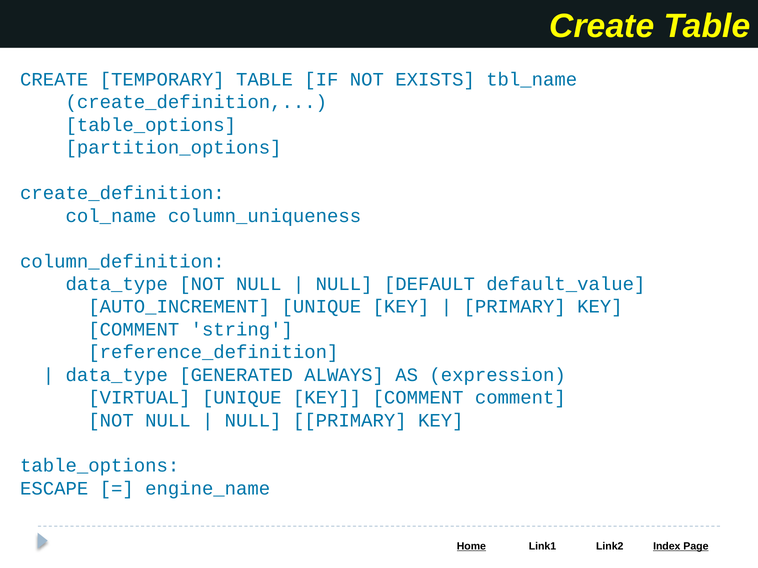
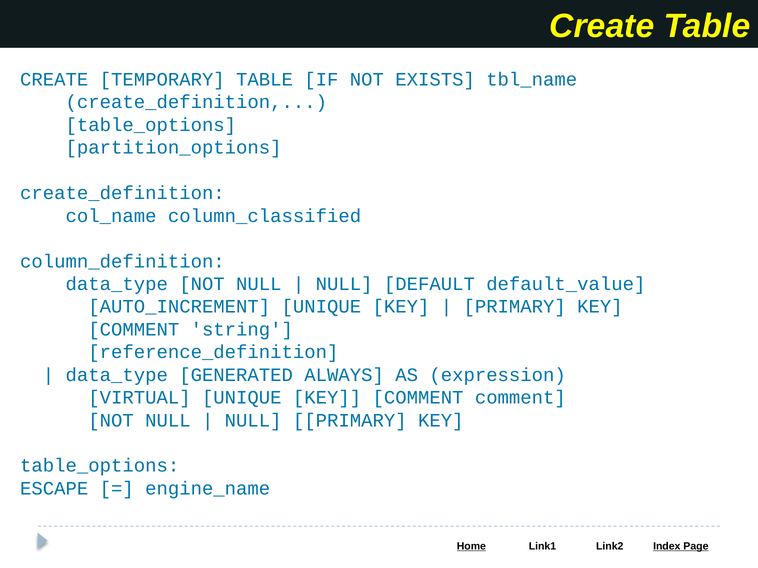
column_uniqueness: column_uniqueness -> column_classified
